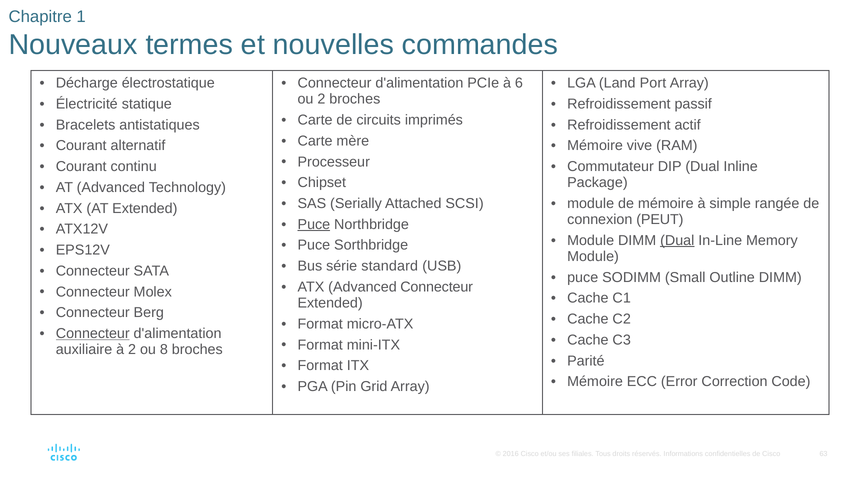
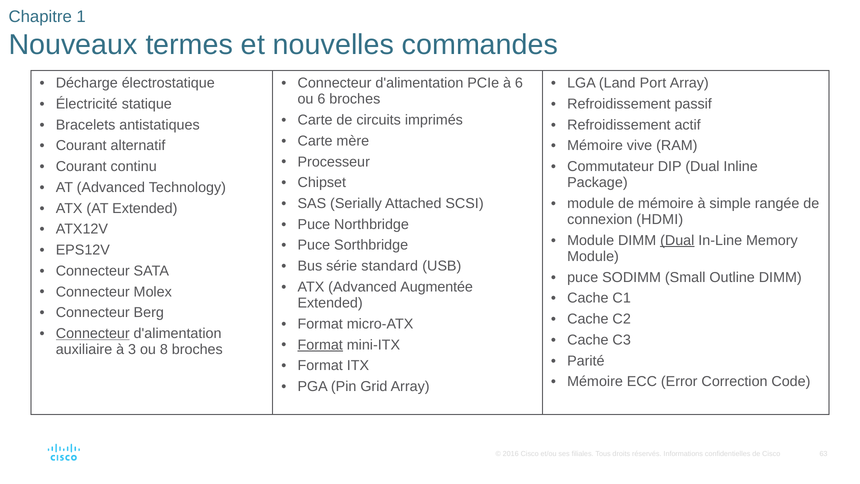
ou 2: 2 -> 6
PEUT: PEUT -> HDMI
Puce at (314, 224) underline: present -> none
Advanced Connecteur: Connecteur -> Augmentée
Format at (320, 345) underline: none -> present
à 2: 2 -> 3
